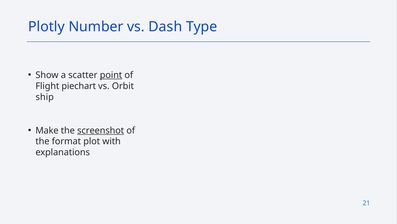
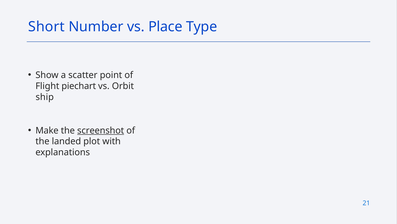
Plotly: Plotly -> Short
Dash: Dash -> Place
point underline: present -> none
format: format -> landed
